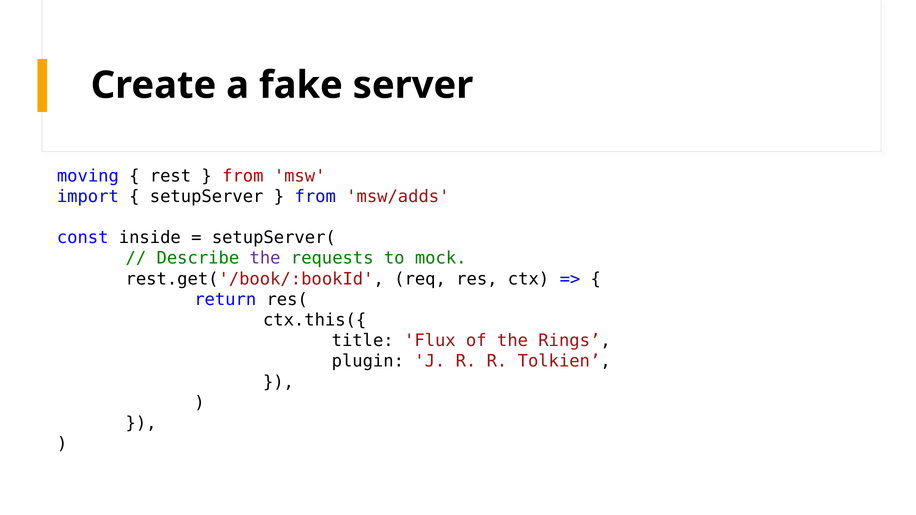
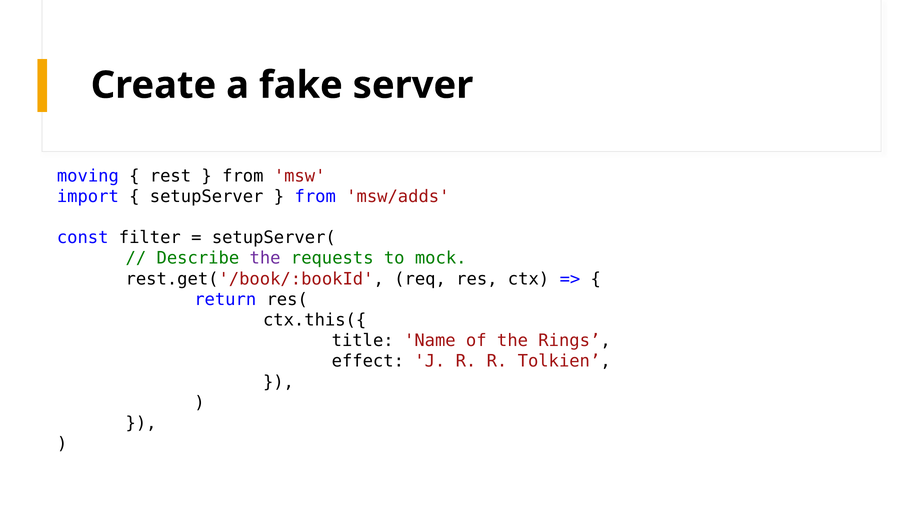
from at (243, 176) colour: red -> black
inside: inside -> filter
Flux: Flux -> Name
plugin: plugin -> effect
